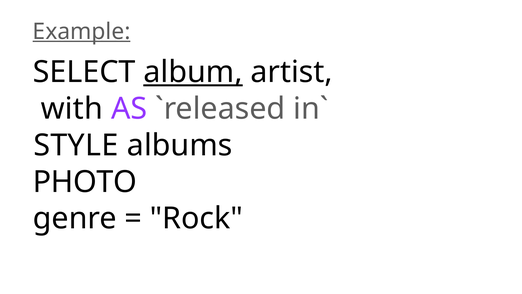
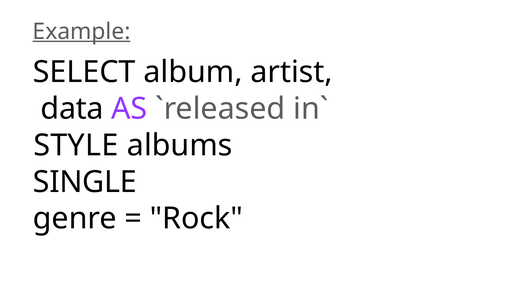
album underline: present -> none
with: with -> data
PHOTO: PHOTO -> SINGLE
